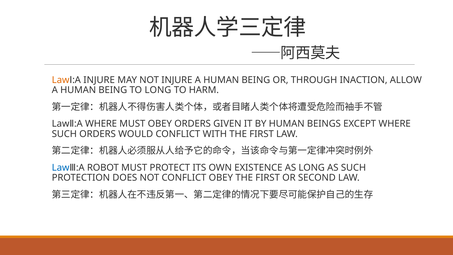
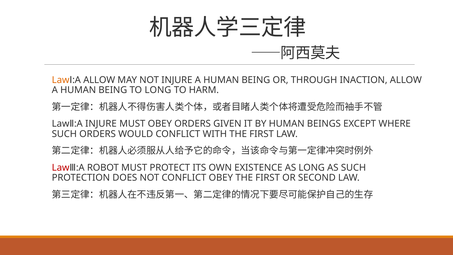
INJURE at (99, 80): INJURE -> ALLOW
WHERE at (101, 124): WHERE -> INJURE
Law at (61, 167) colour: blue -> red
